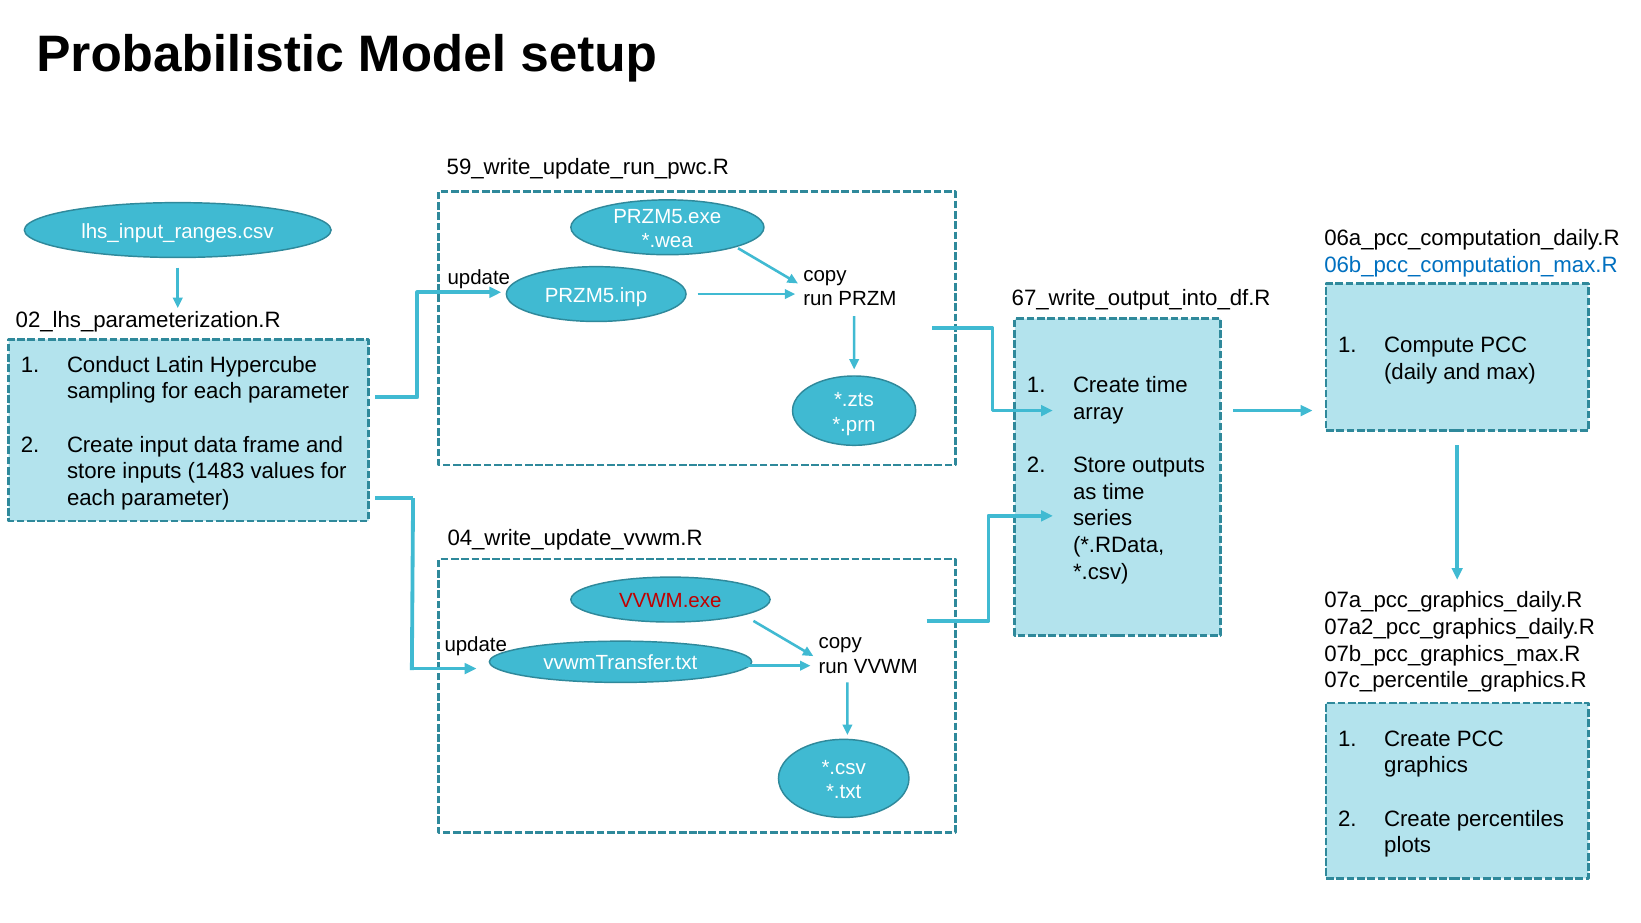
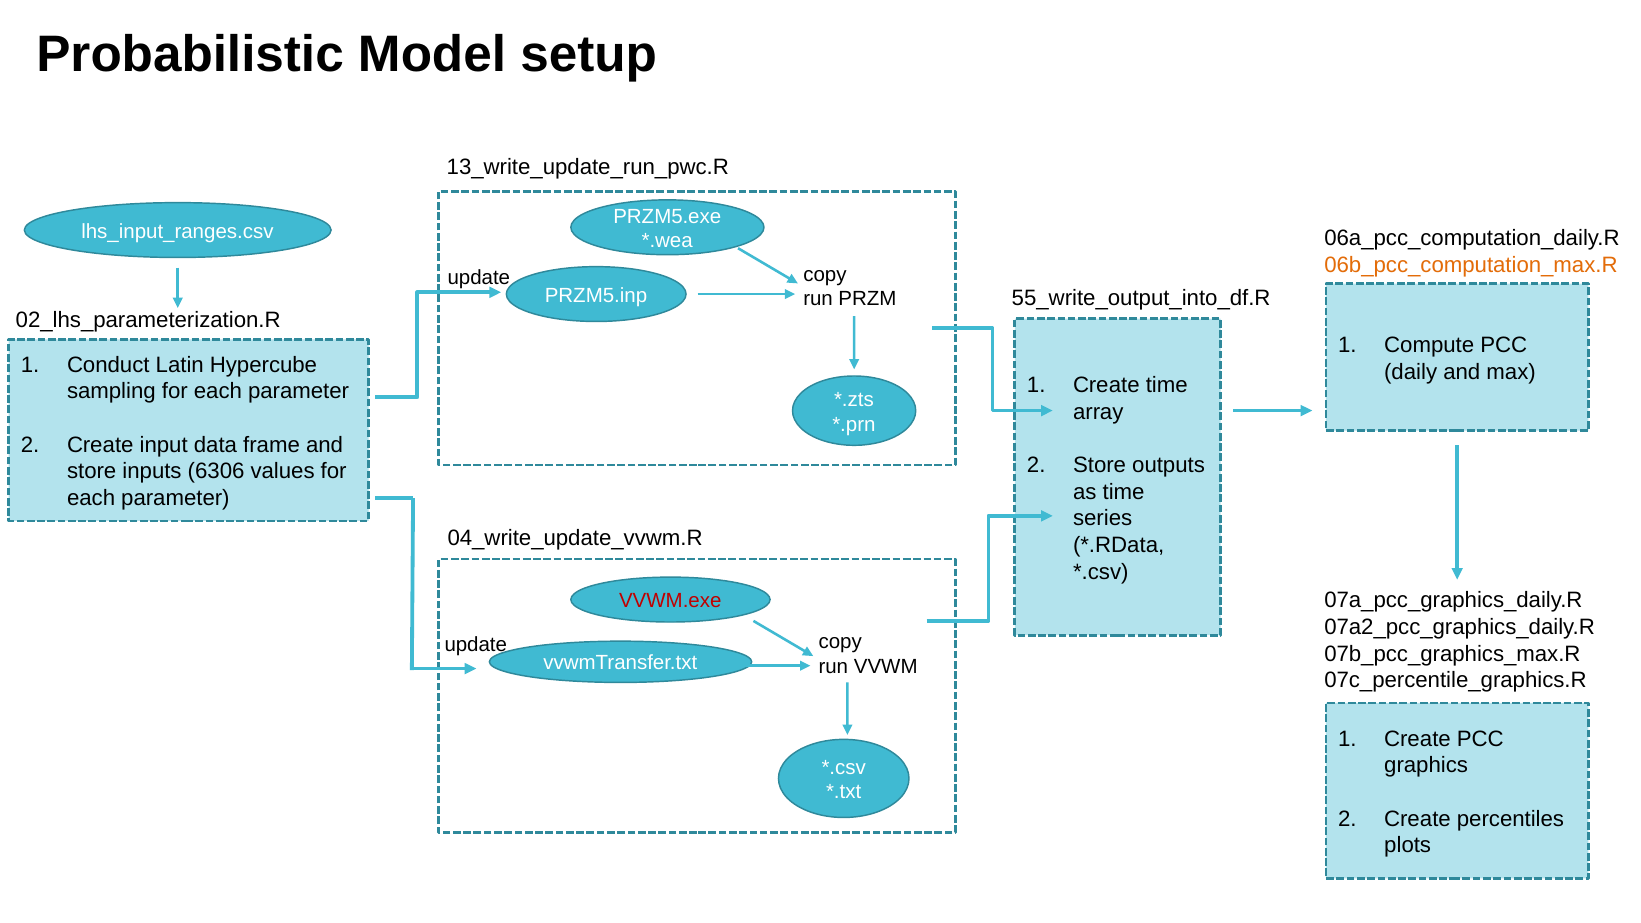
59_write_update_run_pwc.R: 59_write_update_run_pwc.R -> 13_write_update_run_pwc.R
06b_pcc_computation_max.R colour: blue -> orange
67_write_output_into_df.R: 67_write_output_into_df.R -> 55_write_output_into_df.R
1483: 1483 -> 6306
